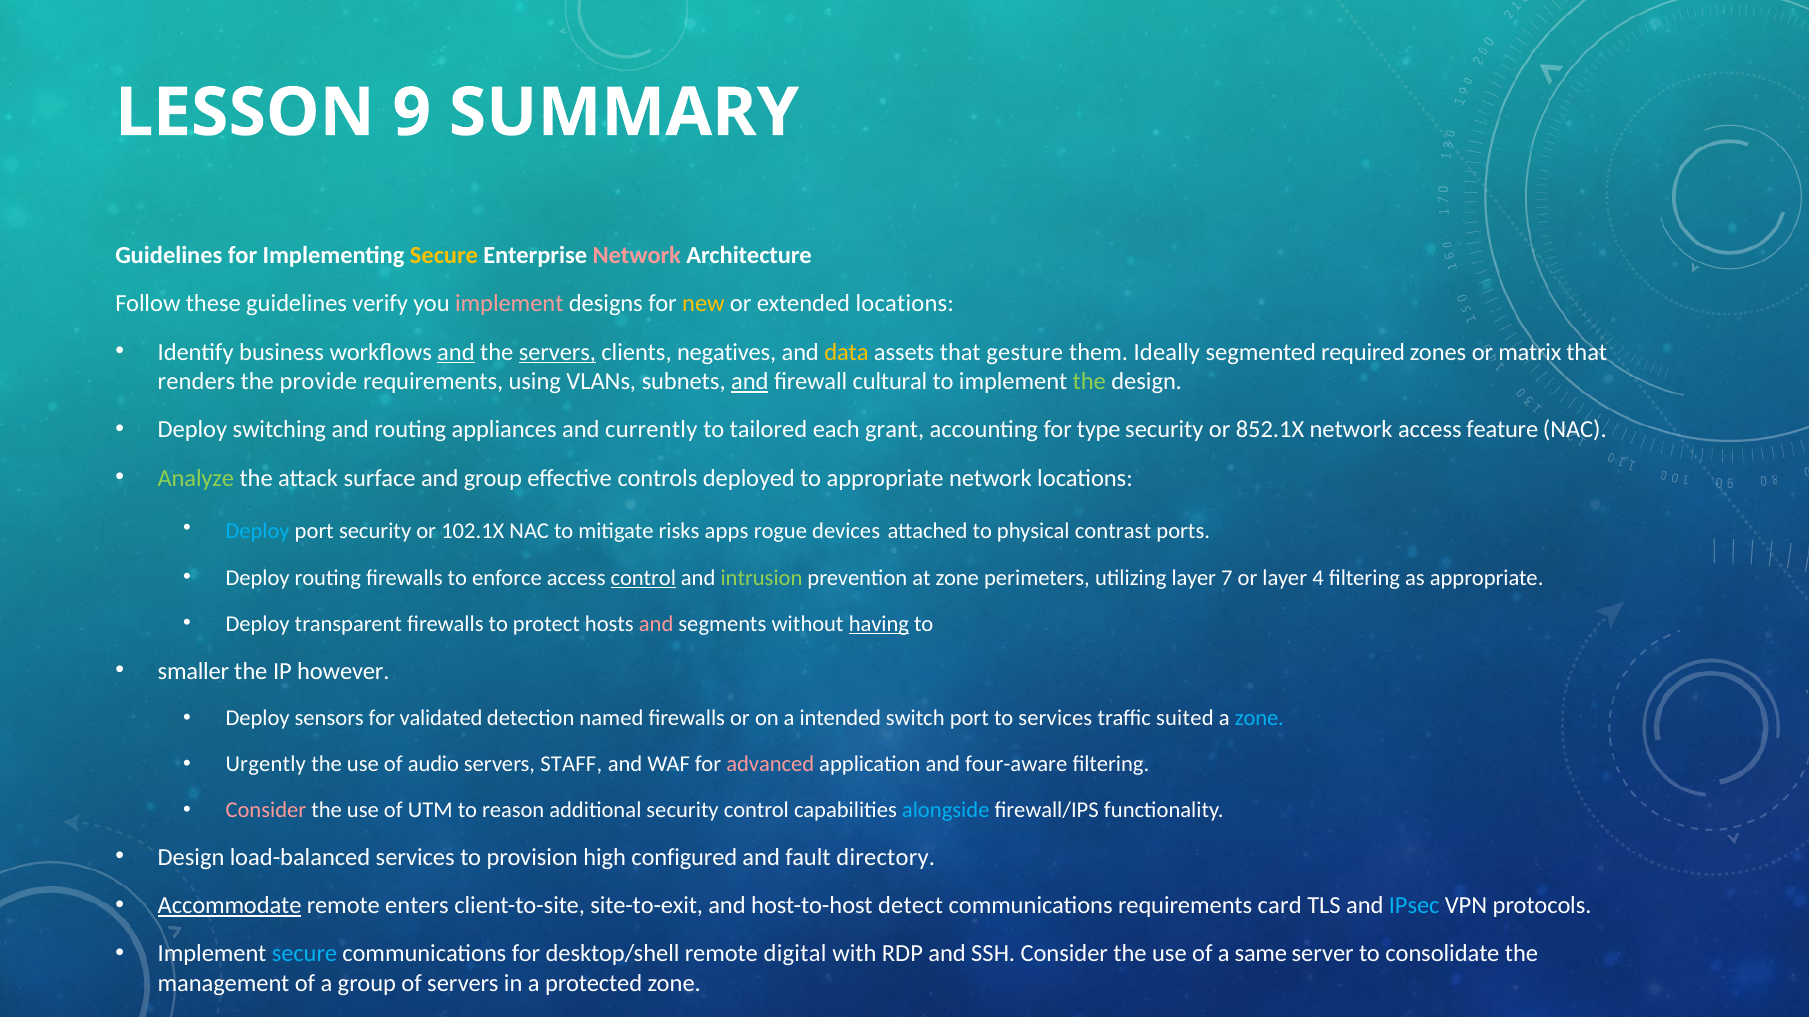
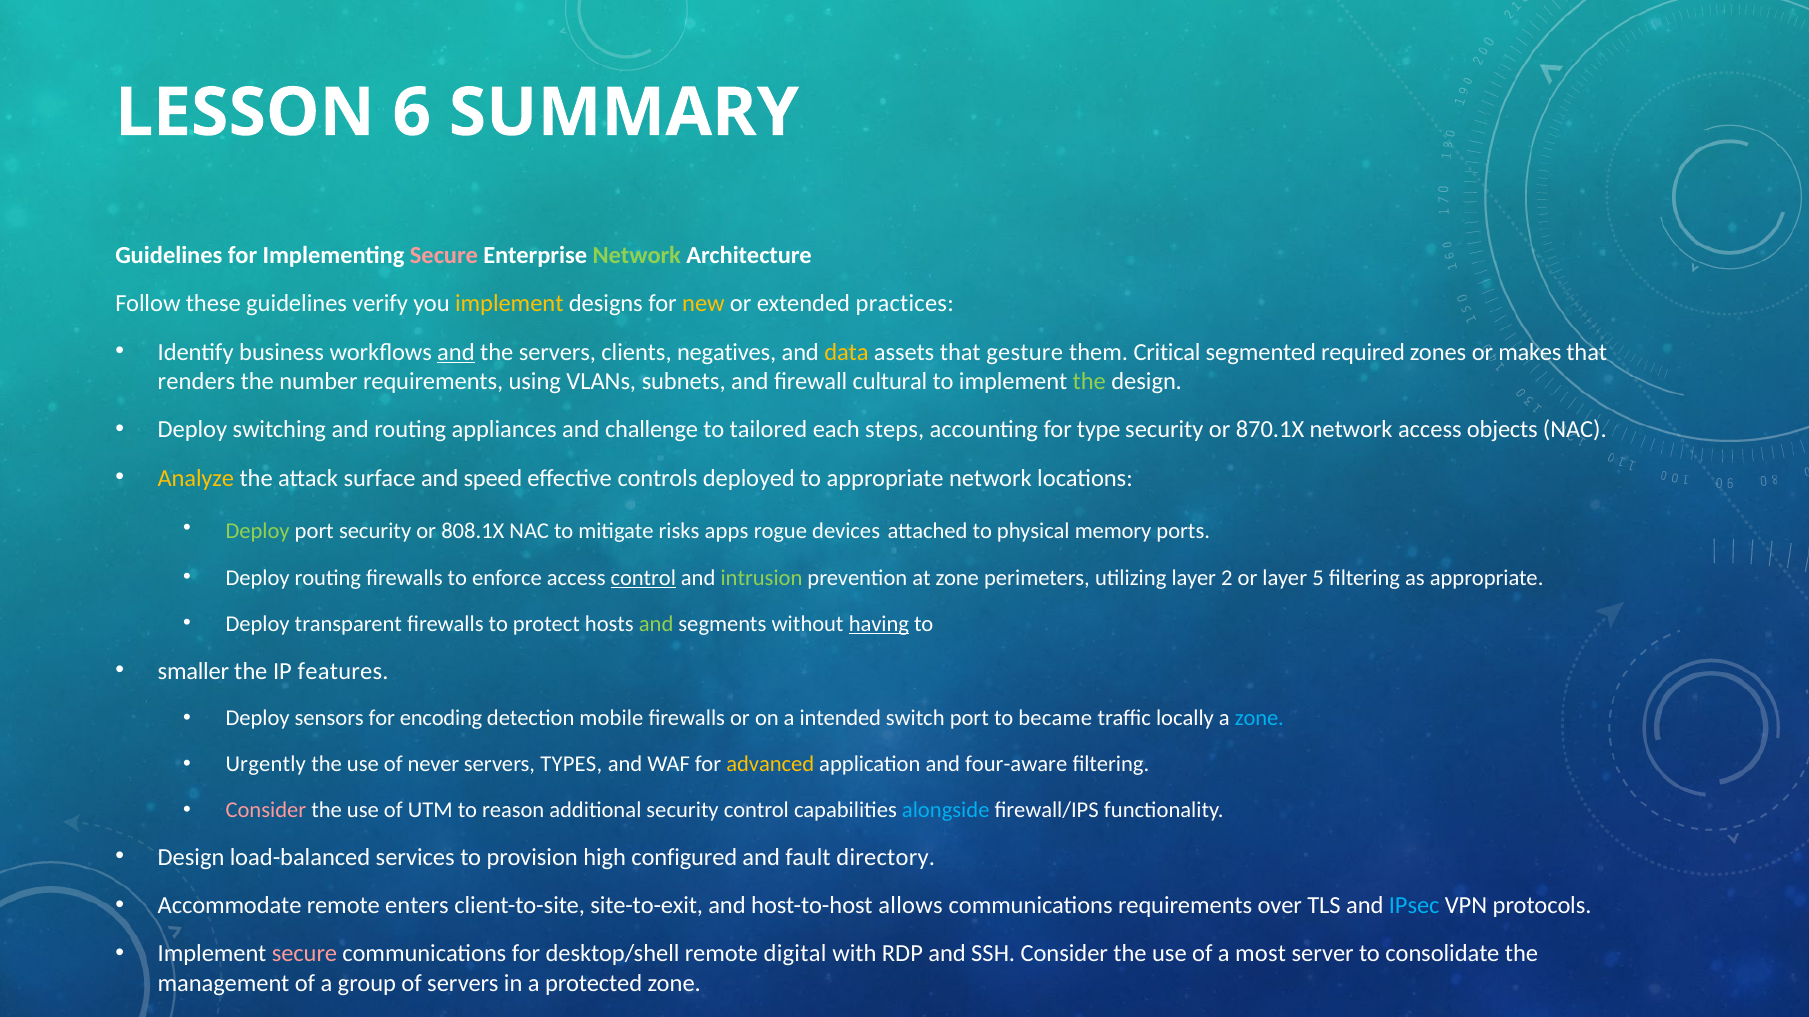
9: 9 -> 6
Secure at (444, 256) colour: yellow -> pink
Network at (637, 256) colour: pink -> light green
implement at (509, 304) colour: pink -> yellow
extended locations: locations -> practices
servers at (557, 352) underline: present -> none
Ideally: Ideally -> Critical
matrix: matrix -> makes
provide: provide -> number
and at (750, 382) underline: present -> none
currently: currently -> challenge
grant: grant -> steps
852.1X: 852.1X -> 870.1X
feature: feature -> objects
Analyze colour: light green -> yellow
and group: group -> speed
Deploy at (258, 531) colour: light blue -> light green
102.1X: 102.1X -> 808.1X
contrast: contrast -> memory
7: 7 -> 2
4: 4 -> 5
and at (656, 624) colour: pink -> light green
however: however -> features
validated: validated -> encoding
named: named -> mobile
to services: services -> became
suited: suited -> locally
audio: audio -> never
STAFF: STAFF -> TYPES
advanced colour: pink -> yellow
Accommodate underline: present -> none
detect: detect -> allows
card: card -> over
secure at (305, 954) colour: light blue -> pink
same: same -> most
